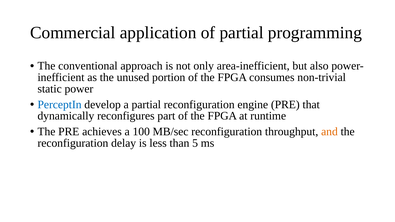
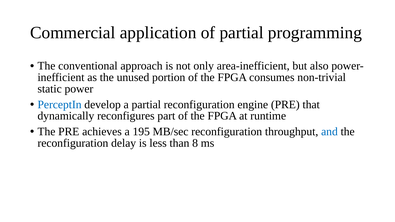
100: 100 -> 195
and colour: orange -> blue
5: 5 -> 8
